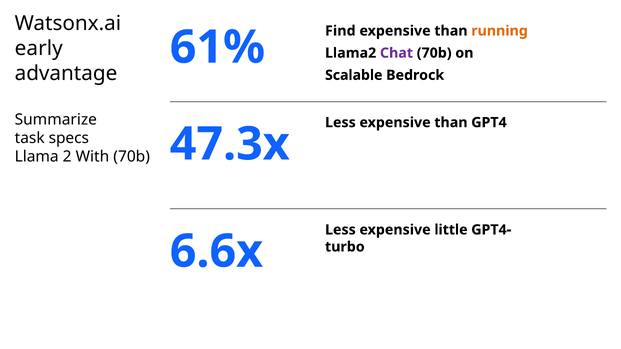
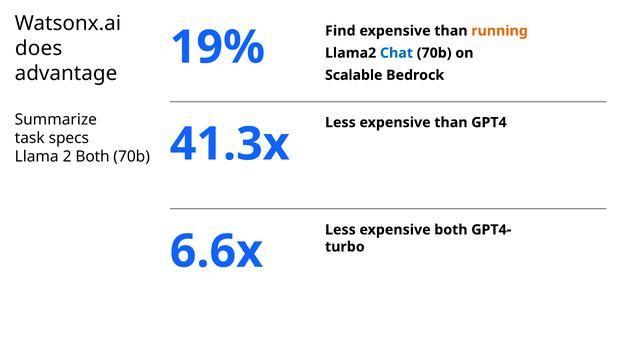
61%: 61% -> 19%
early: early -> does
Chat colour: purple -> blue
47.3x: 47.3x -> 41.3x
2 With: With -> Both
expensive little: little -> both
